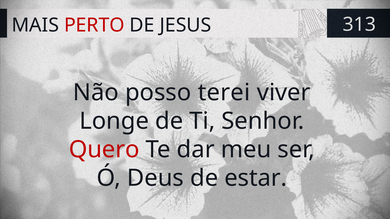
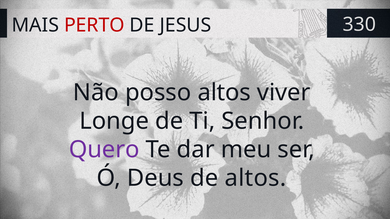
313: 313 -> 330
posso terei: terei -> altos
Quero colour: red -> purple
de estar: estar -> altos
